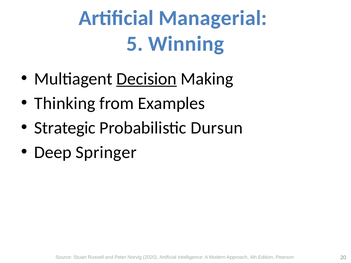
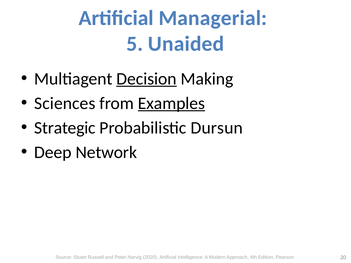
Winning: Winning -> Unaided
Thinking: Thinking -> Sciences
Examples underline: none -> present
Springer: Springer -> Network
